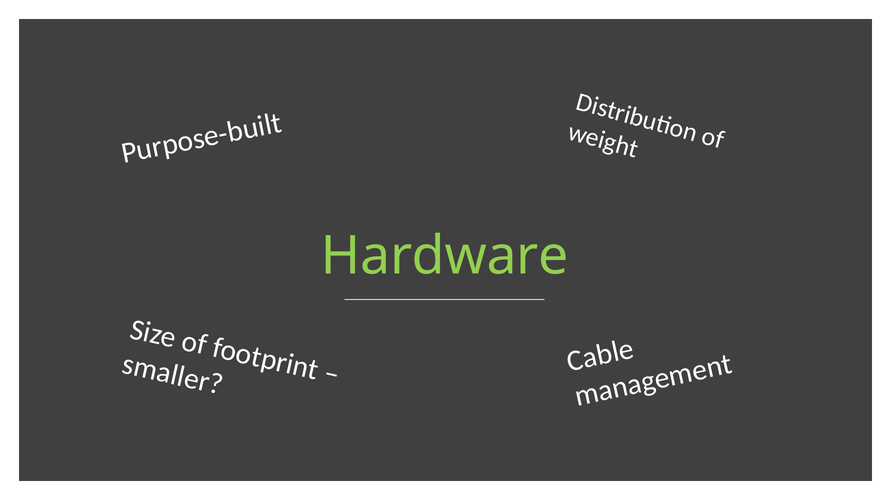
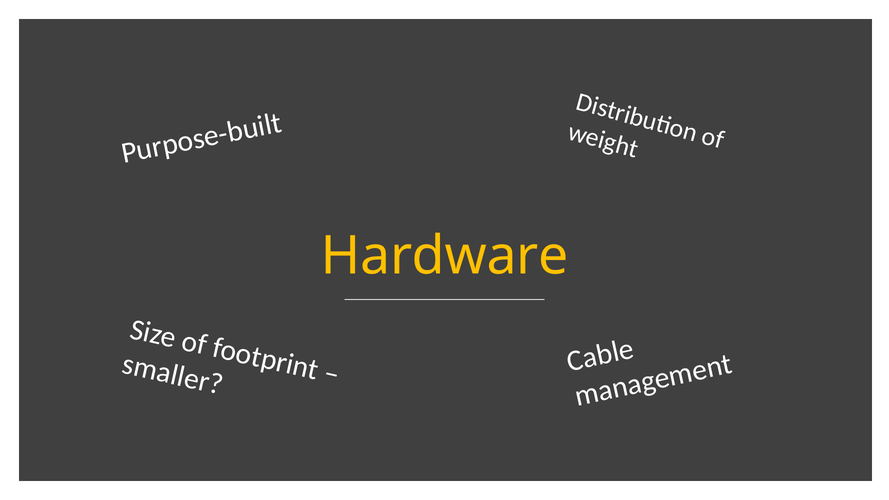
Hardware colour: light green -> yellow
